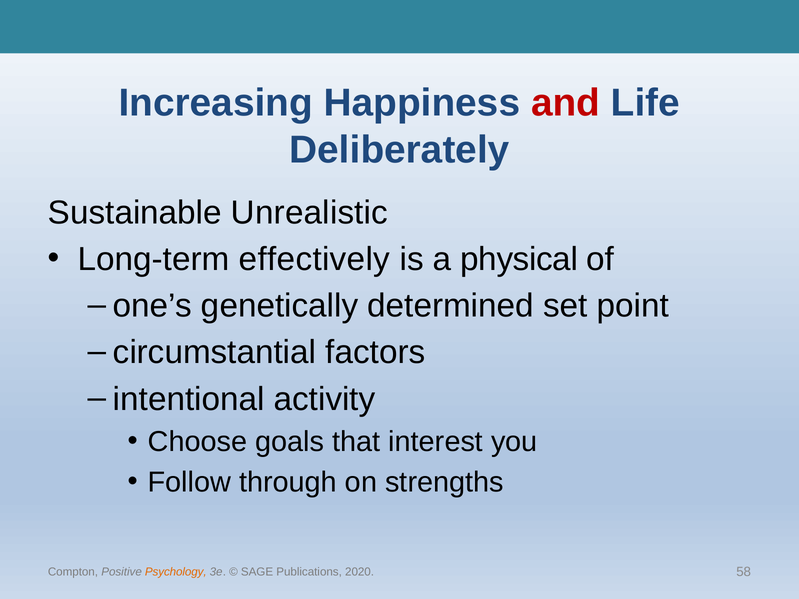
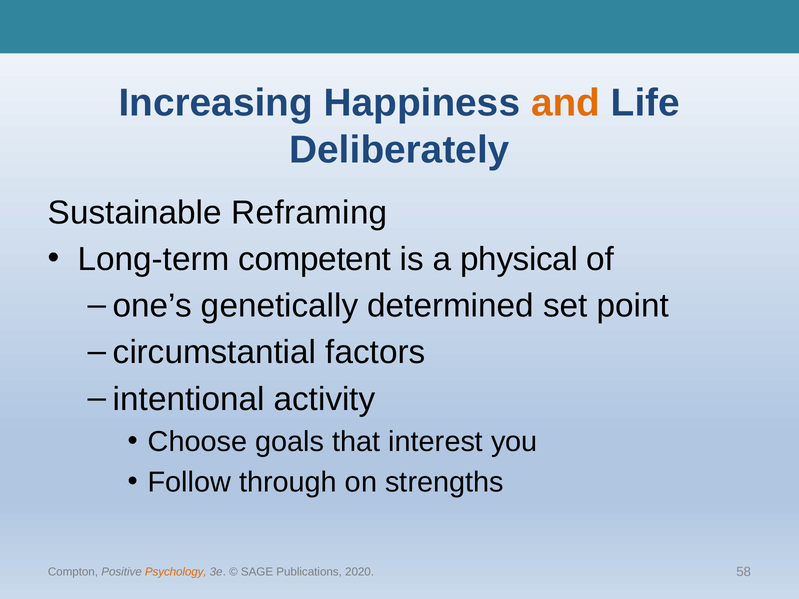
and colour: red -> orange
Unrealistic: Unrealistic -> Reframing
effectively: effectively -> competent
